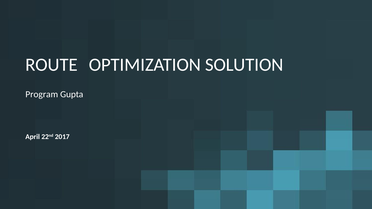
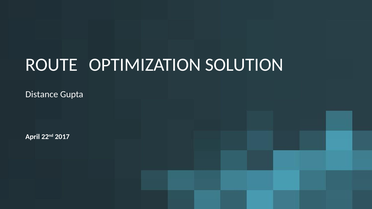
Program: Program -> Distance
